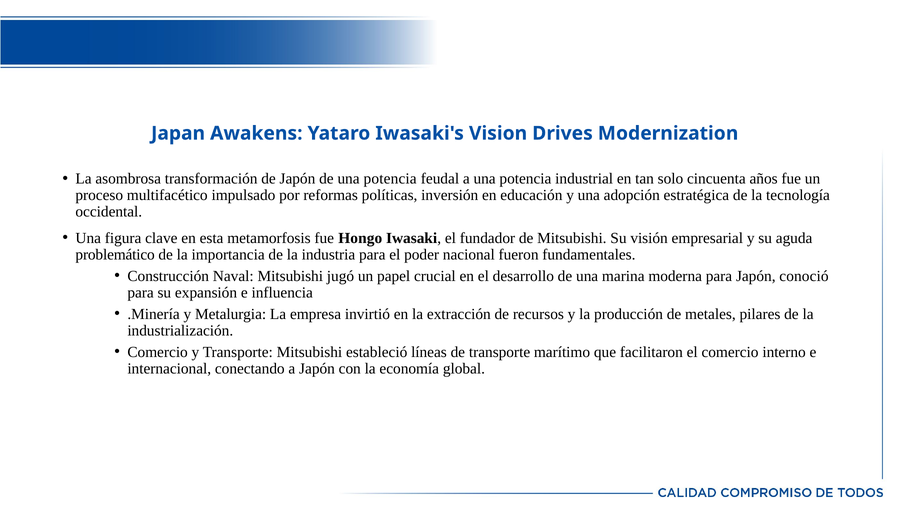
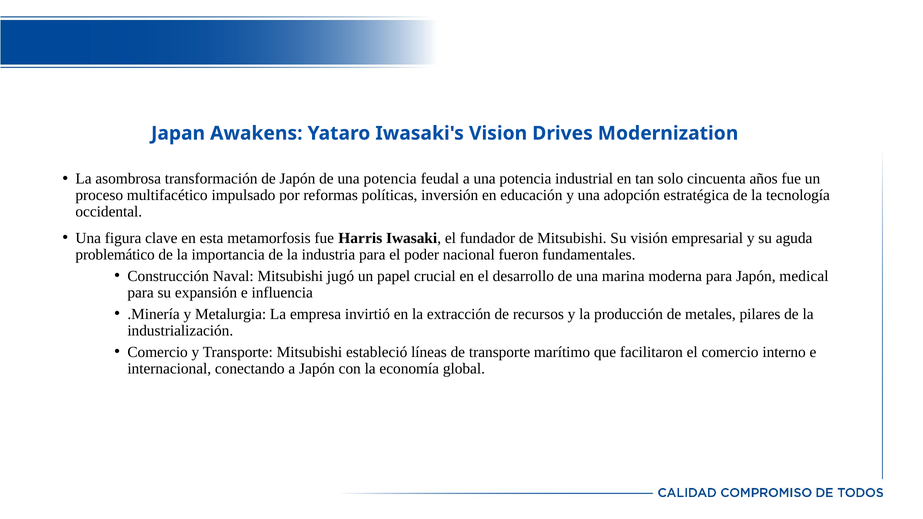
Hongo: Hongo -> Harris
conoció: conoció -> medical
